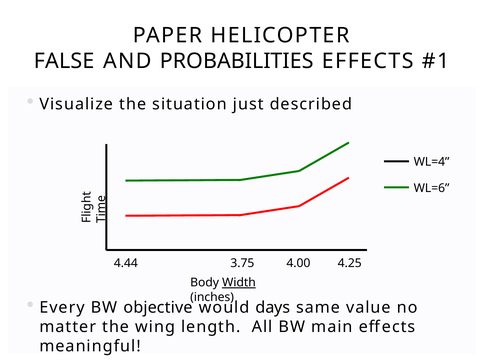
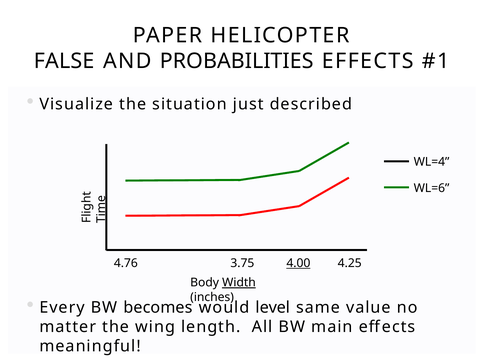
4.44: 4.44 -> 4.76
4.00 underline: none -> present
objective: objective -> becomes
days: days -> level
